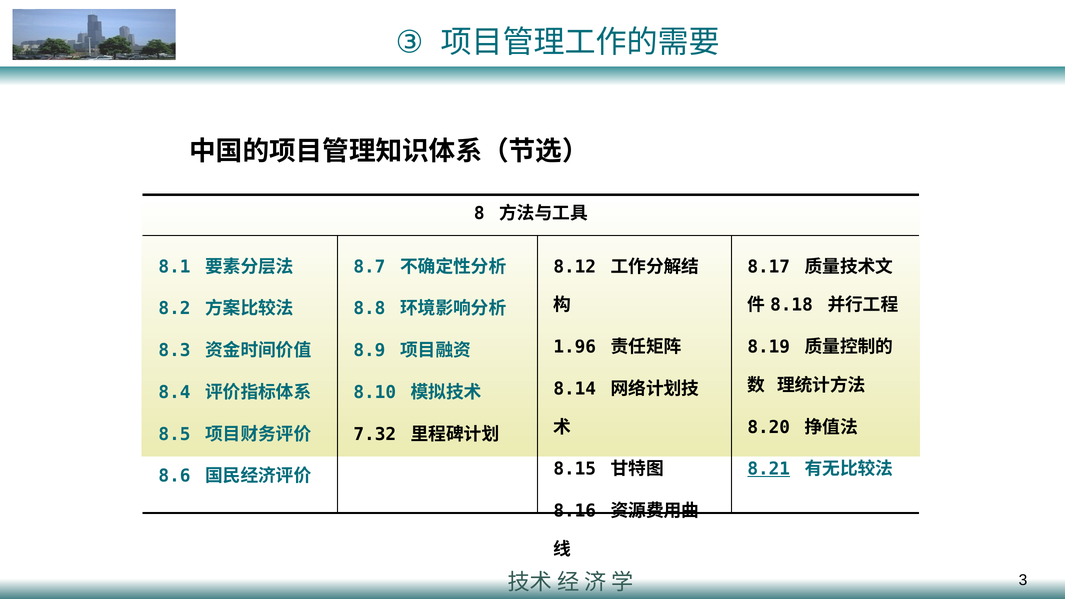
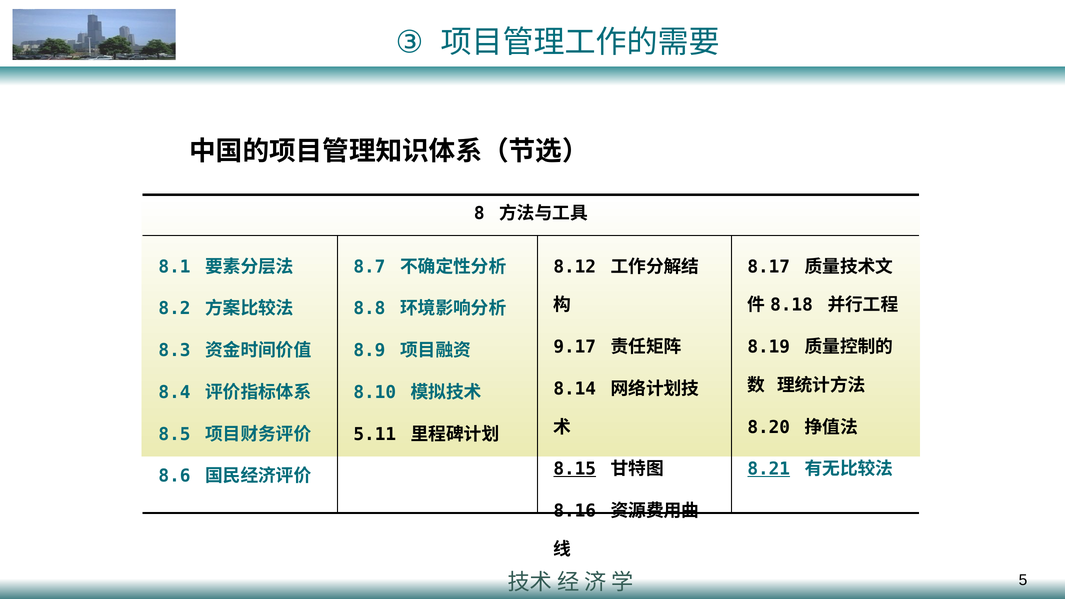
1.96: 1.96 -> 9.17
7.32: 7.32 -> 5.11
8.15 underline: none -> present
3: 3 -> 5
